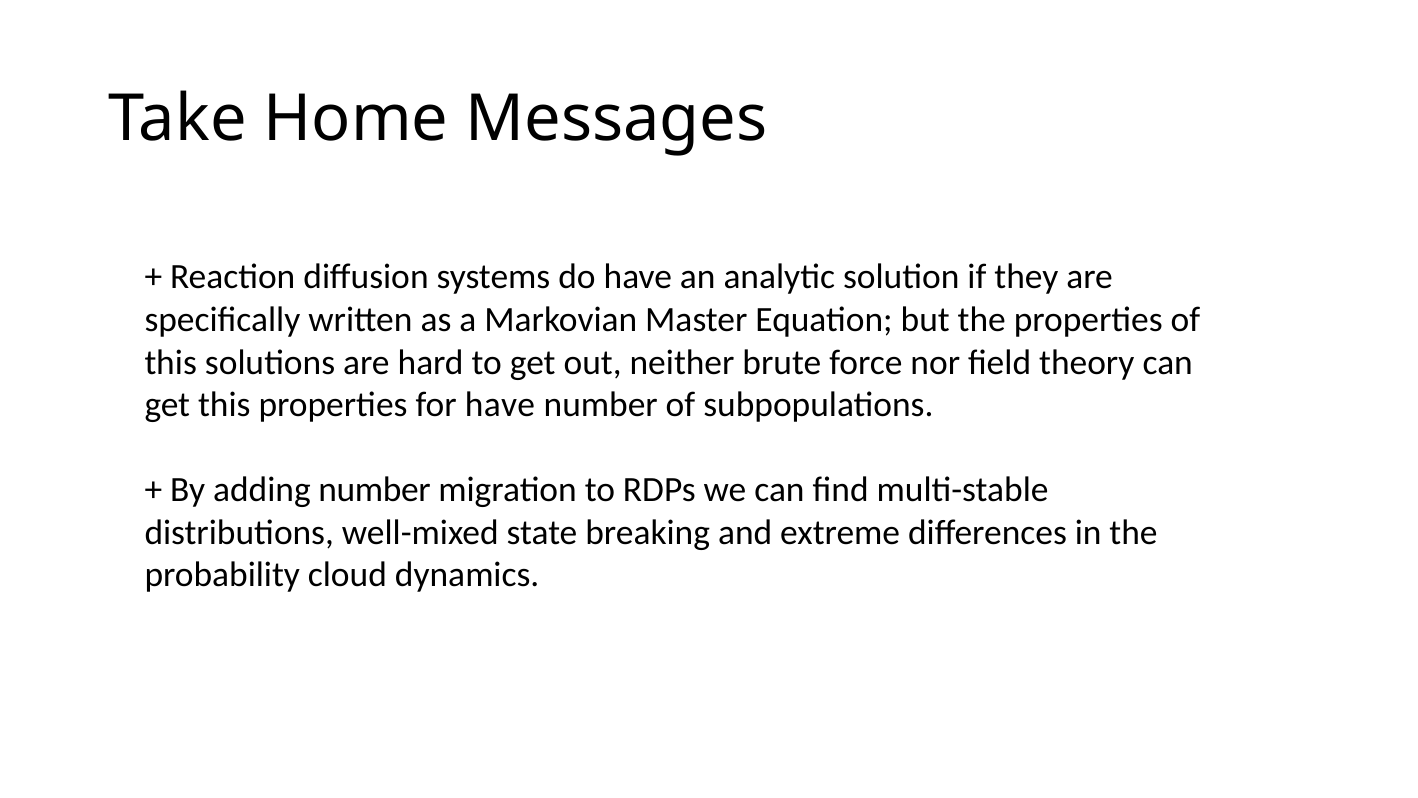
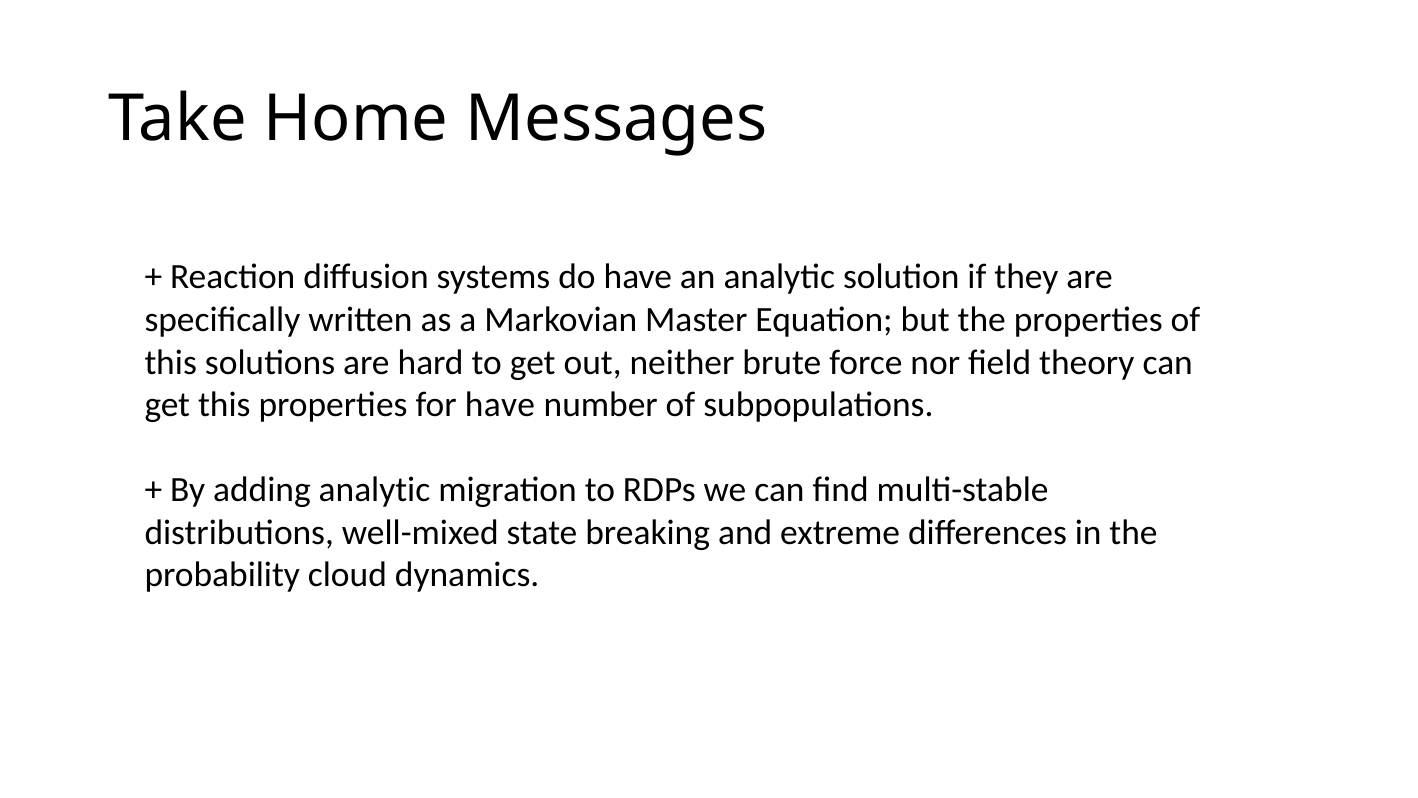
adding number: number -> analytic
